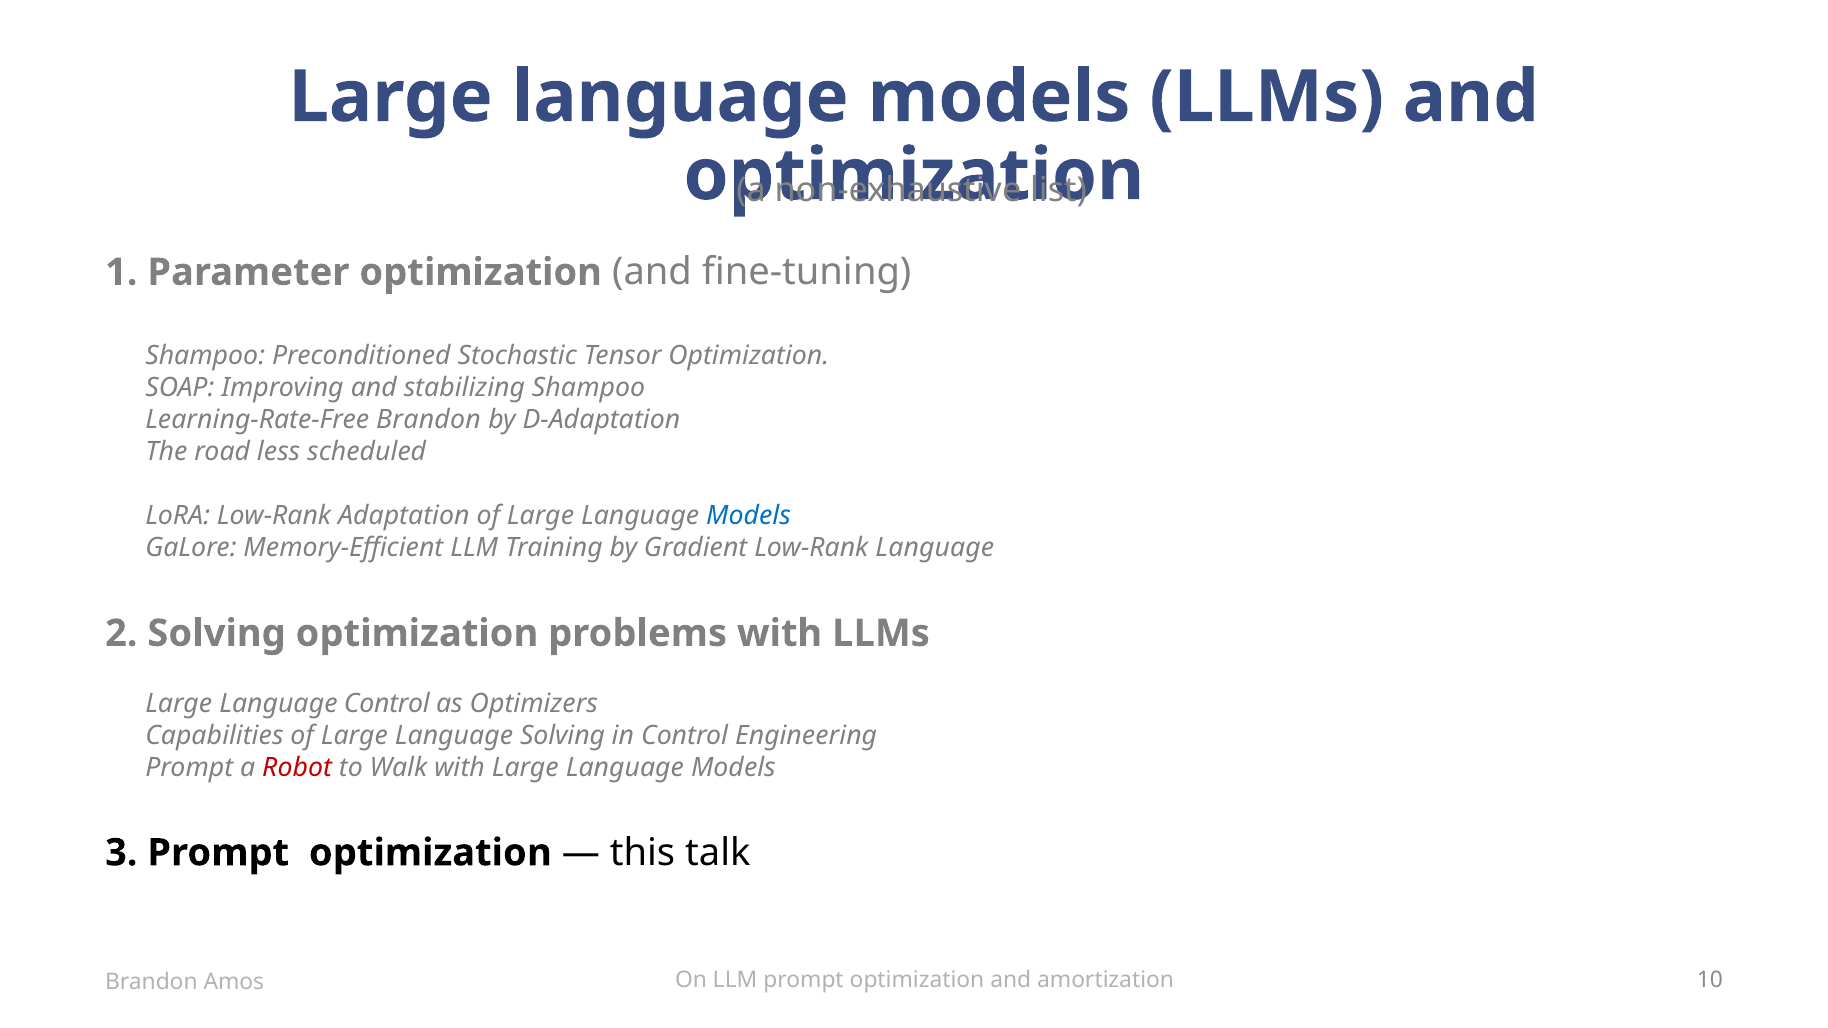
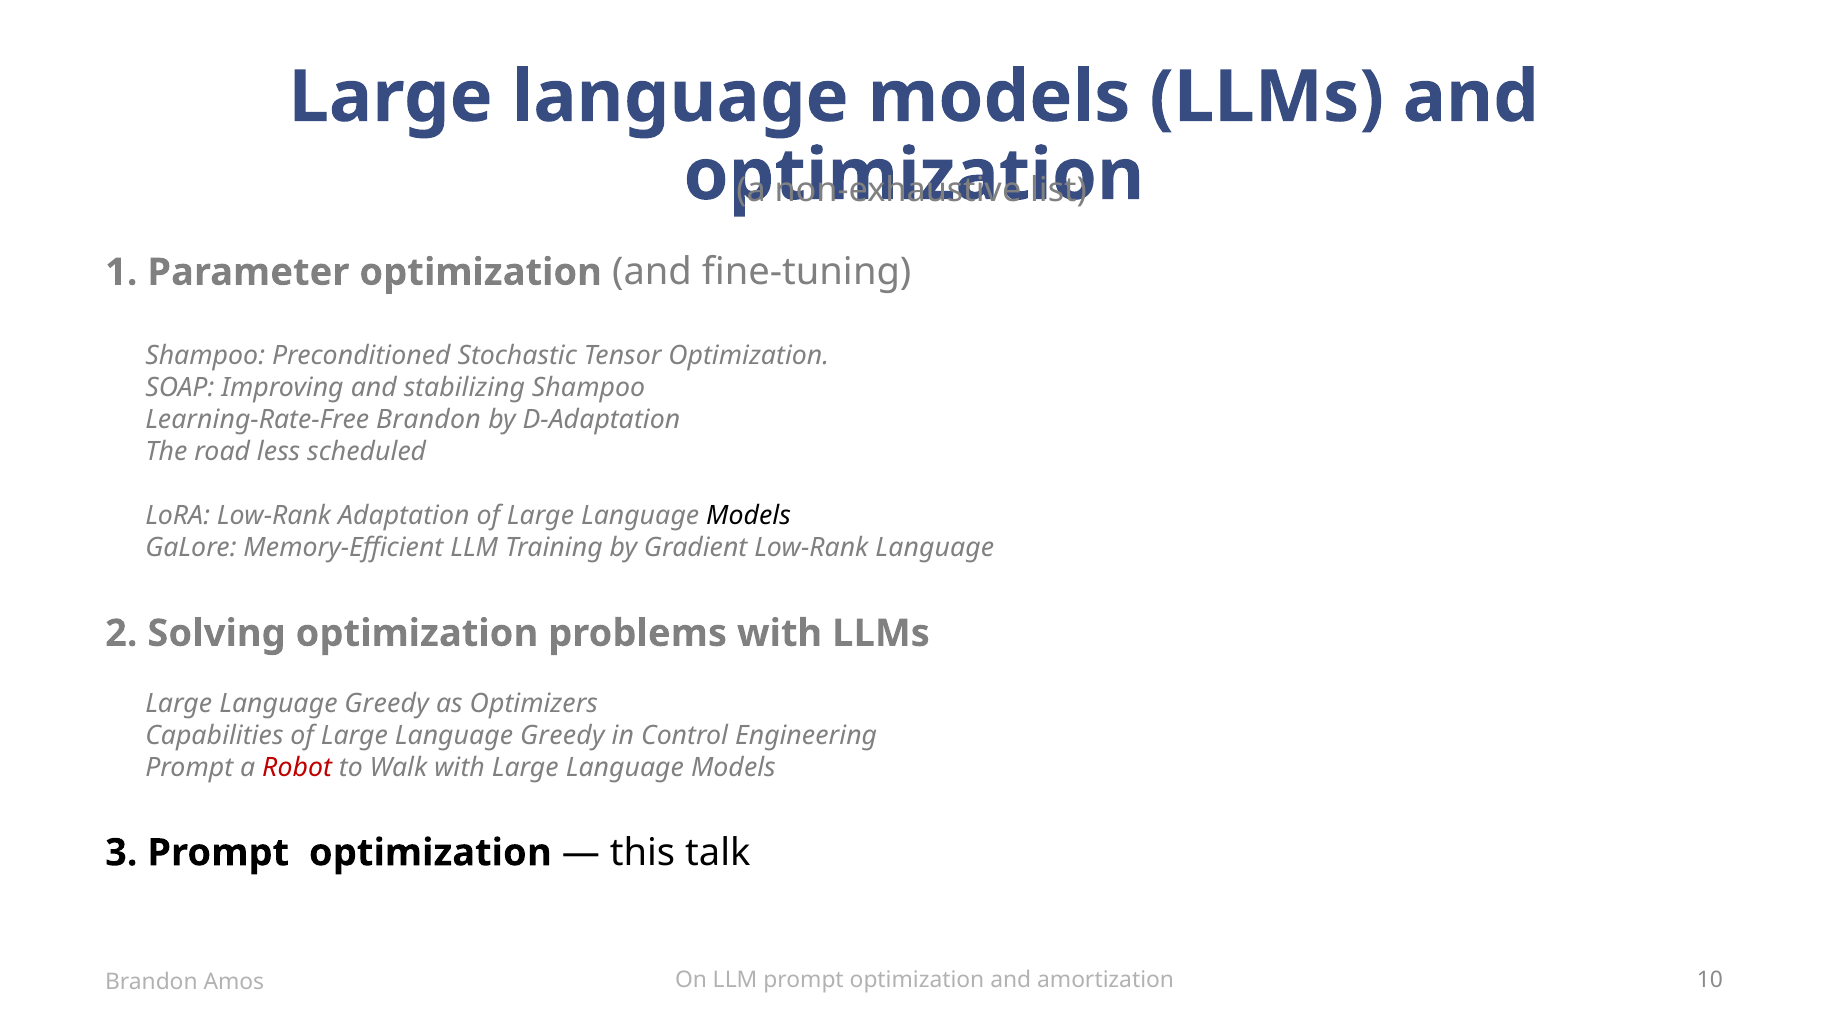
Models at (749, 516) colour: blue -> black
Control at (387, 704): Control -> Greedy
of Large Language Solving: Solving -> Greedy
